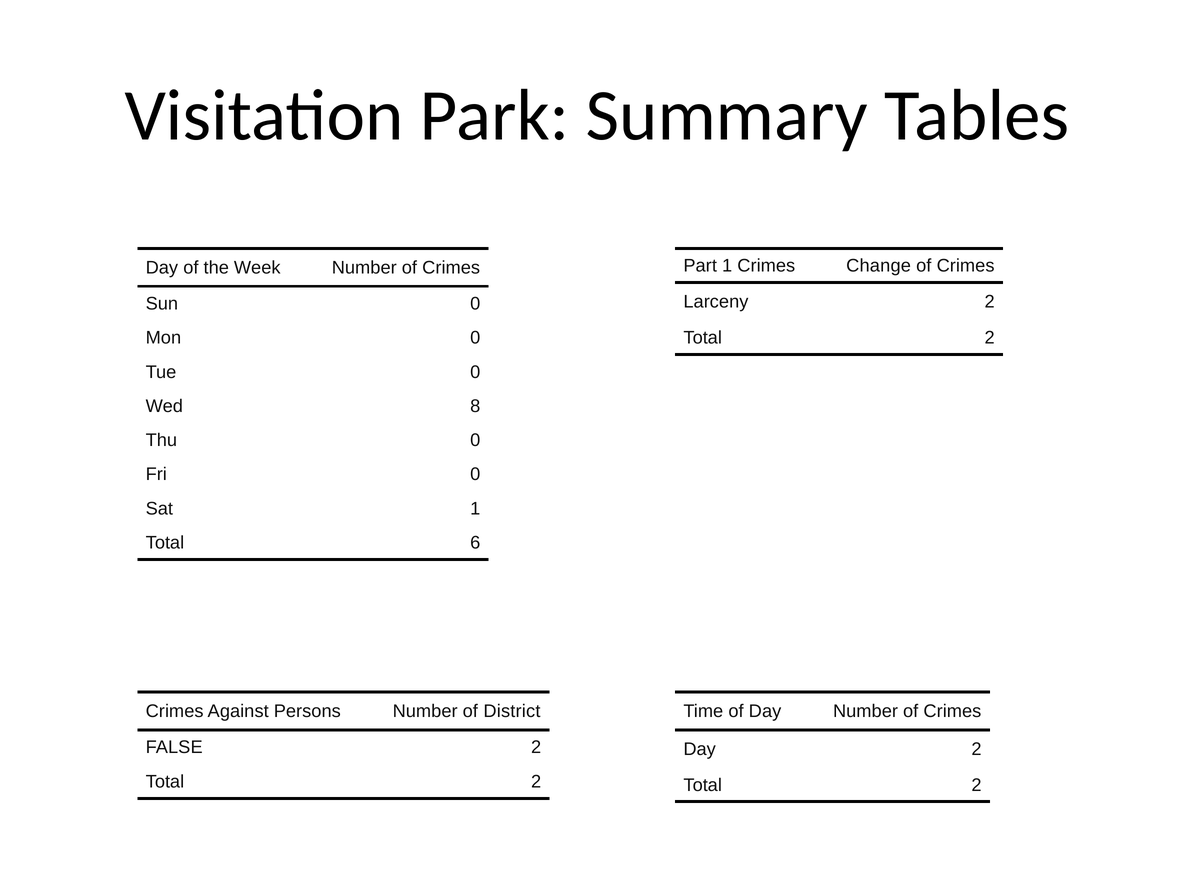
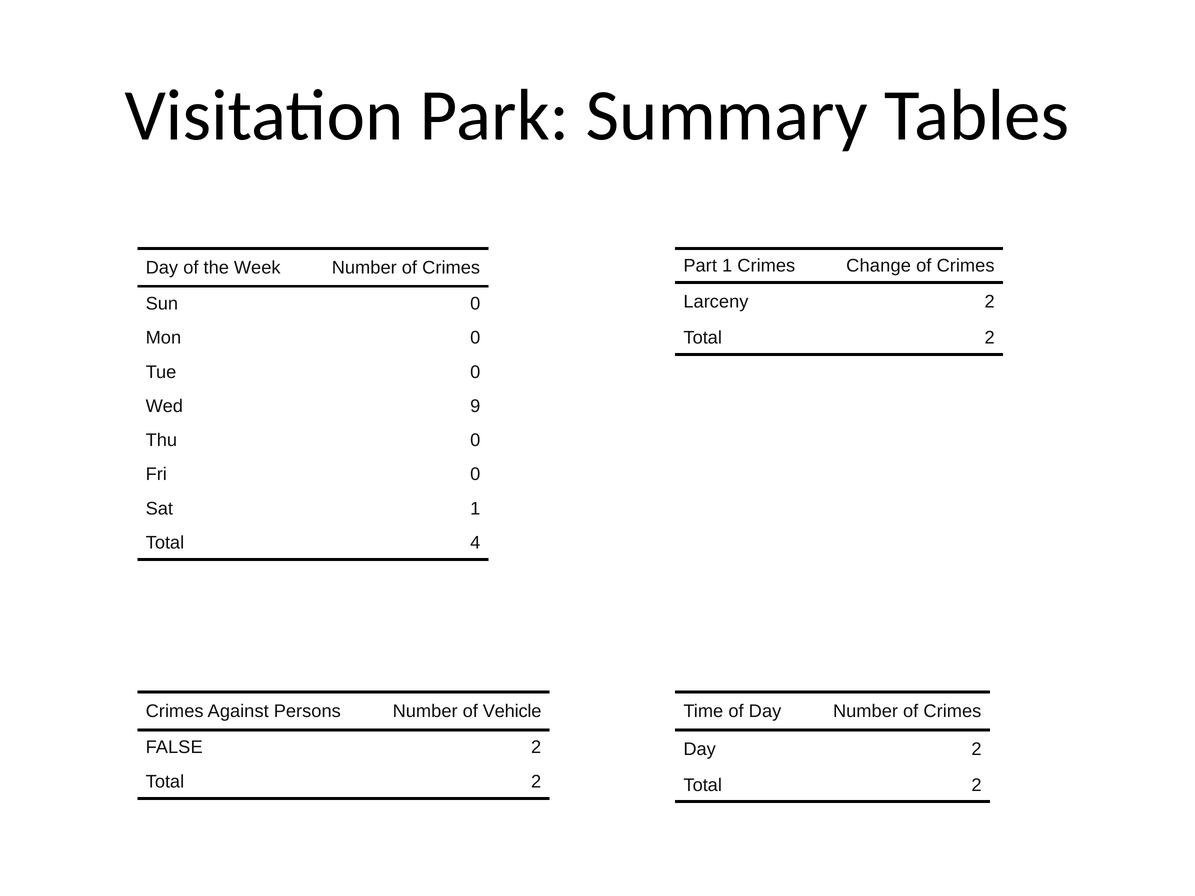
8: 8 -> 9
6: 6 -> 4
District: District -> Vehicle
